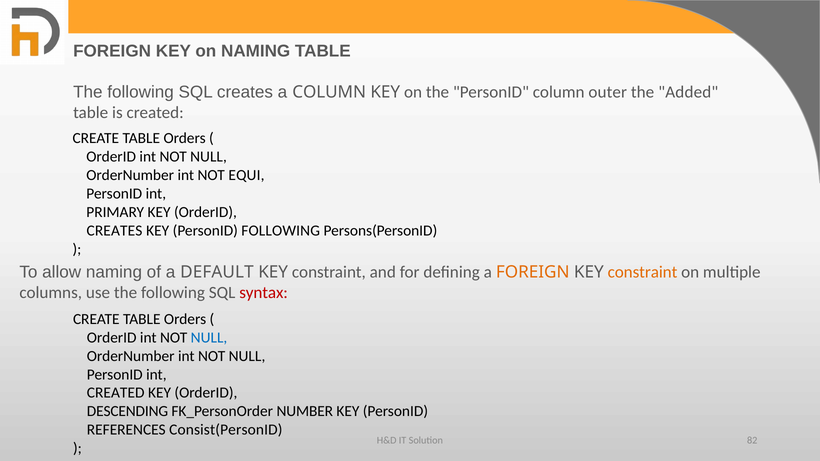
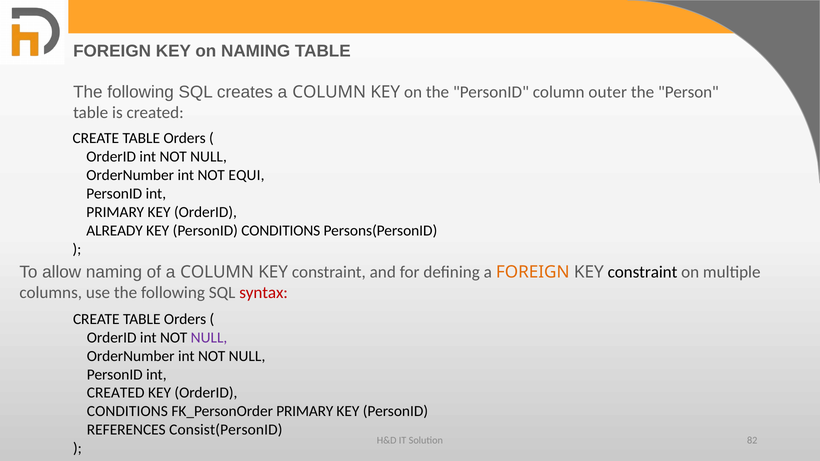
Added: Added -> Person
CREATES at (114, 231): CREATES -> ALREADY
PersonID FOLLOWING: FOLLOWING -> CONDITIONS
of a DEFAULT: DEFAULT -> COLUMN
constraint at (642, 272) colour: orange -> black
NULL at (209, 338) colour: blue -> purple
DESCENDING at (127, 412): DESCENDING -> CONDITIONS
FK_PersonOrder NUMBER: NUMBER -> PRIMARY
